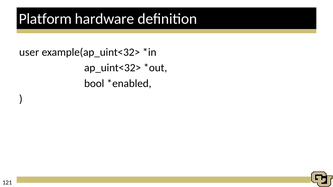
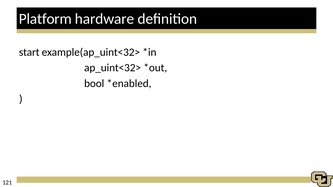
user: user -> start
